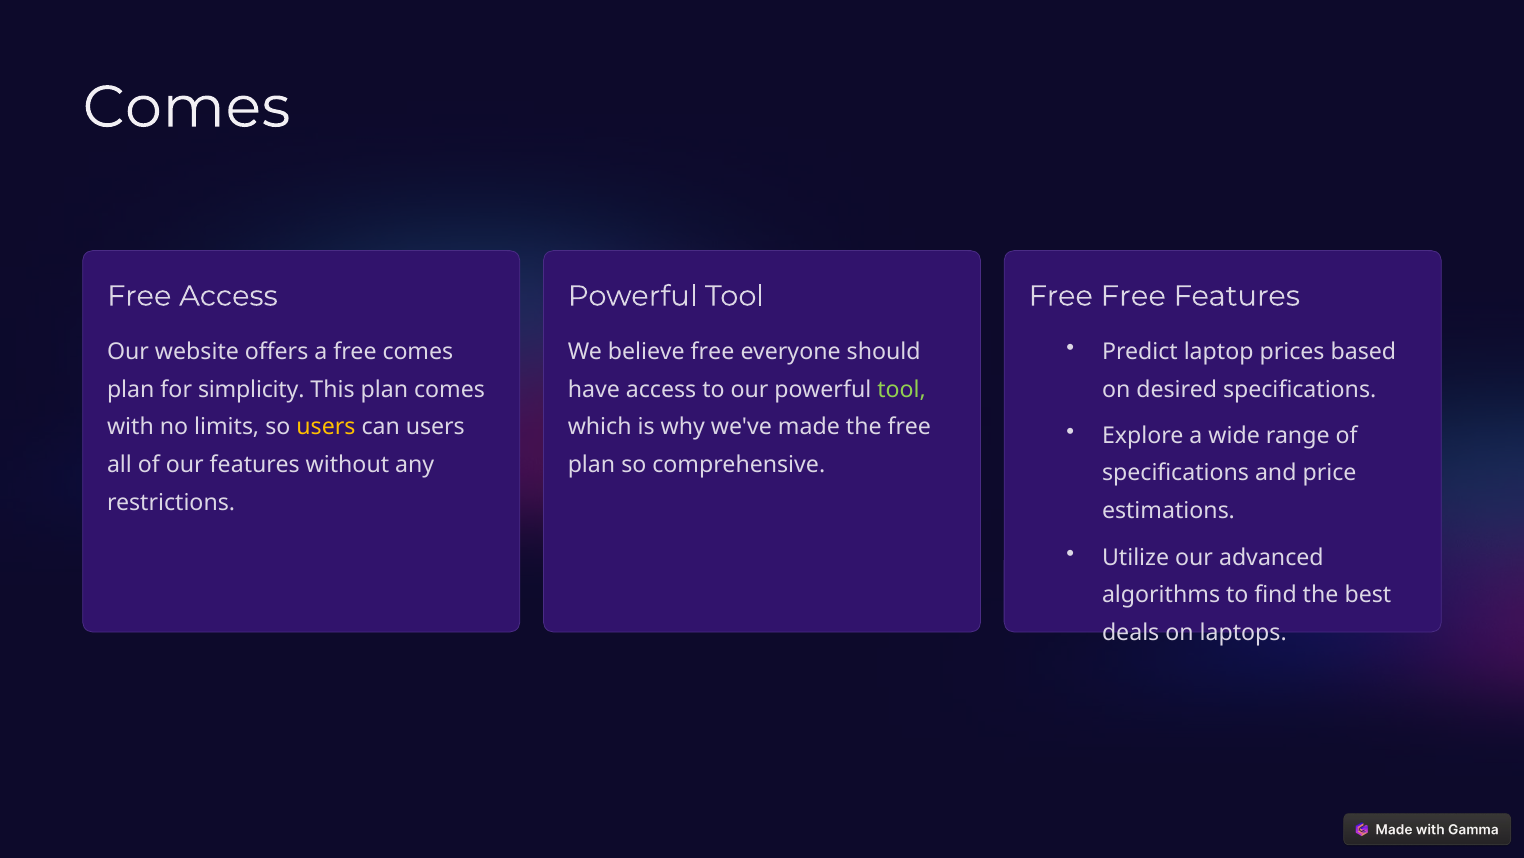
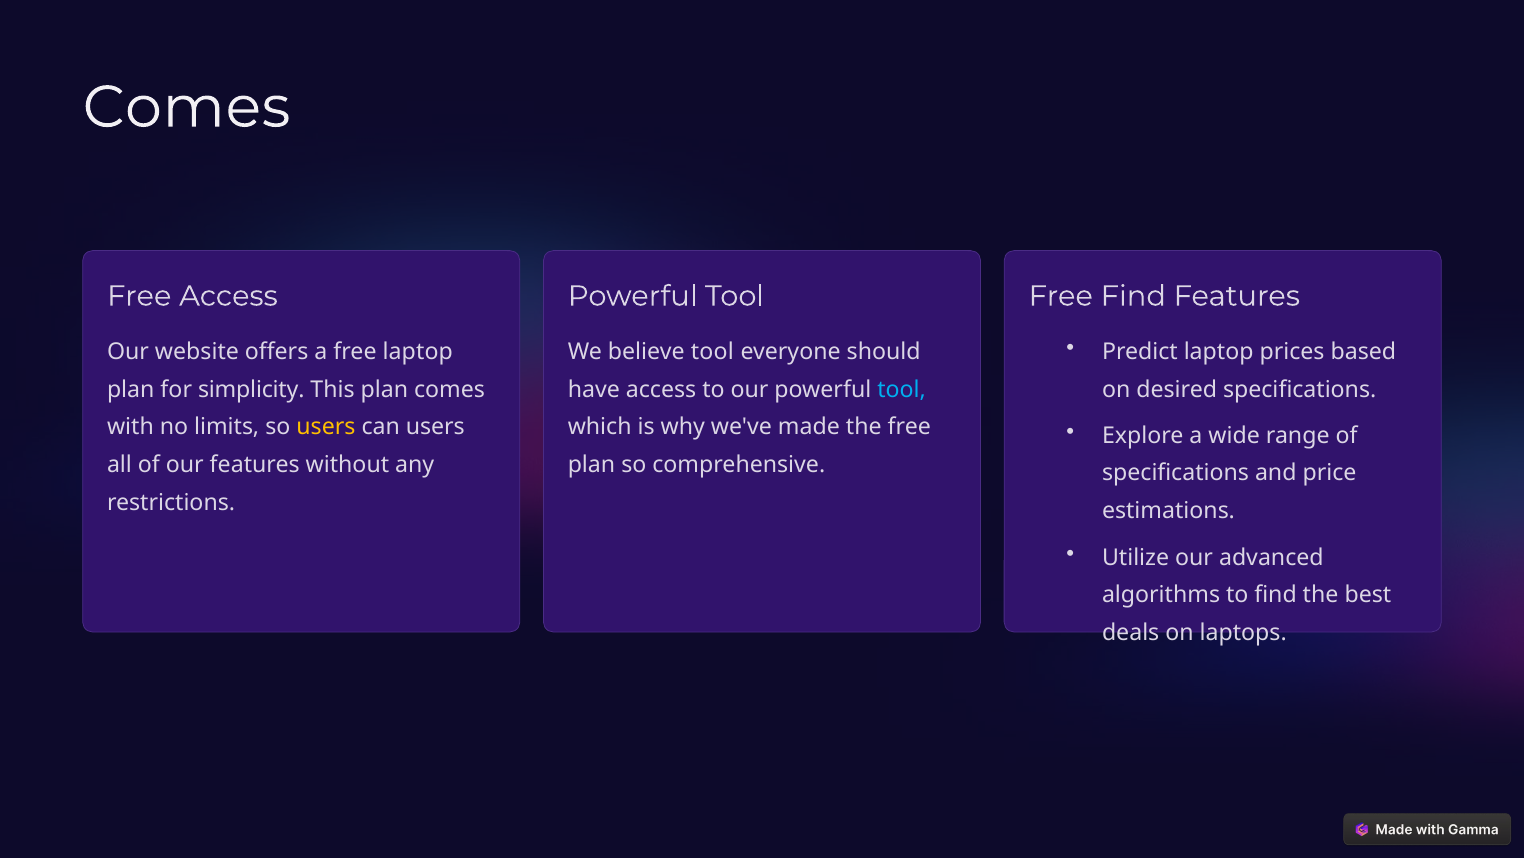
Free Free: Free -> Find
free comes: comes -> laptop
believe free: free -> tool
tool at (902, 389) colour: light green -> light blue
